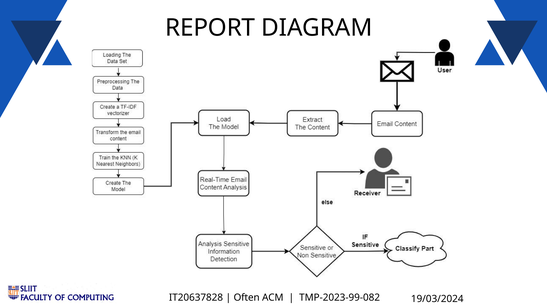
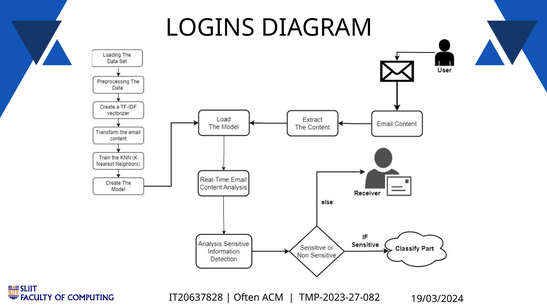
REPORT: REPORT -> LOGINS
TMP-2023-99-082: TMP-2023-99-082 -> TMP-2023-27-082
